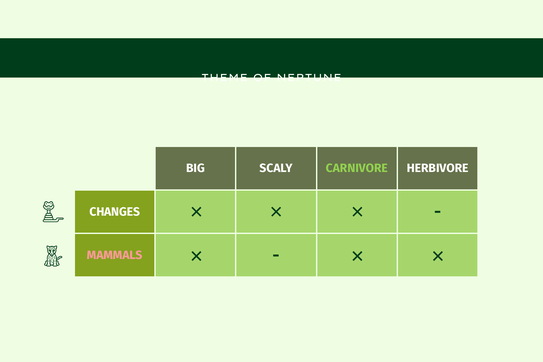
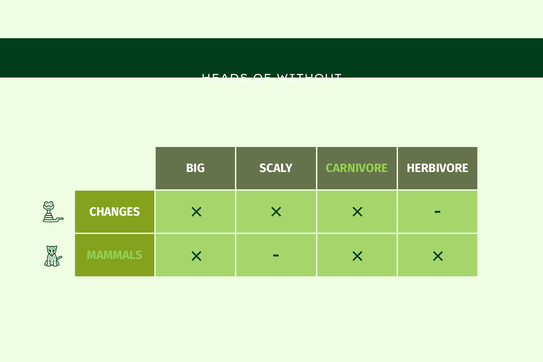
THEME: THEME -> HEADS
NEPTUNE: NEPTUNE -> WITHOUT
MAMMALS colour: pink -> light green
